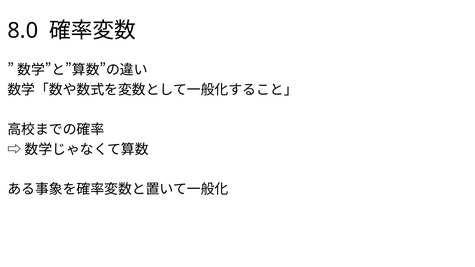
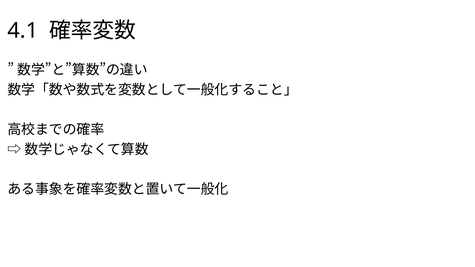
8.0: 8.0 -> 4.1
